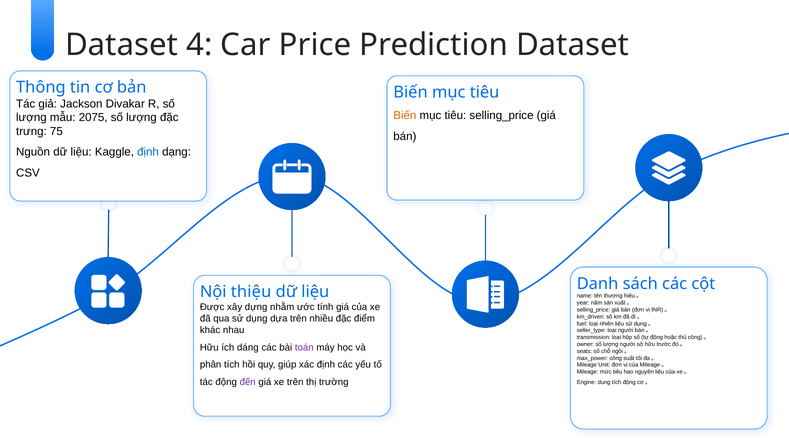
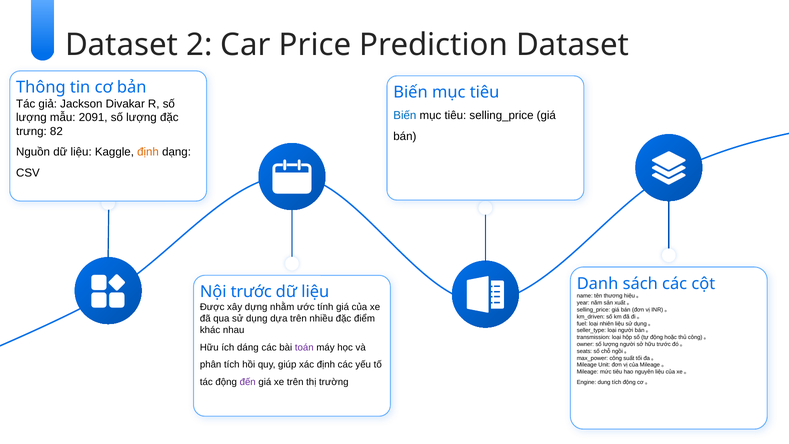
4: 4 -> 2
Biến at (405, 116) colour: orange -> blue
2075: 2075 -> 2091
75: 75 -> 82
định at (148, 152) colour: blue -> orange
Nội thiệu: thiệu -> trước
